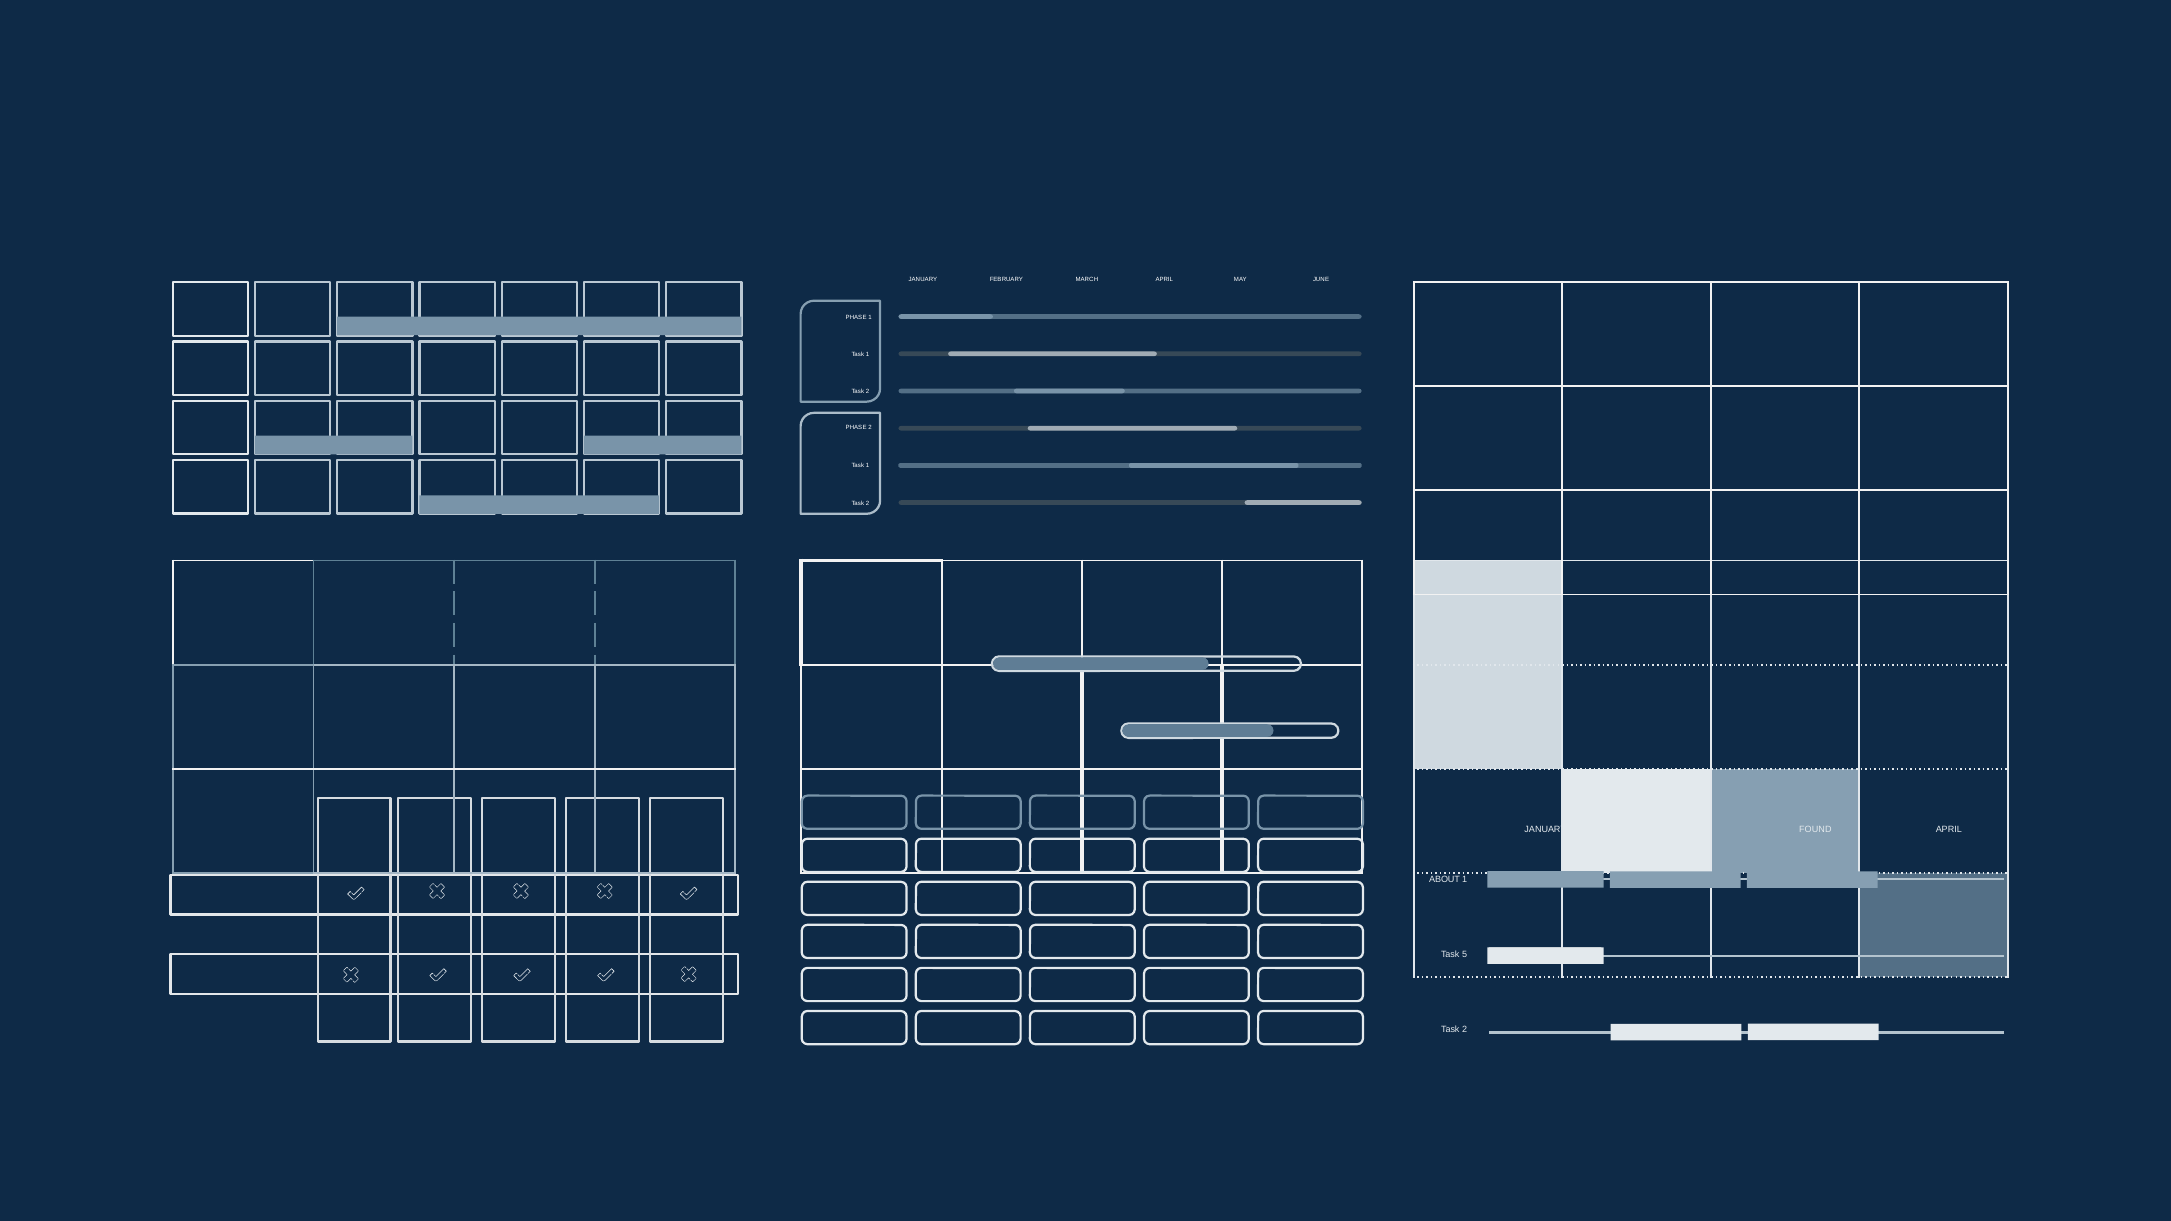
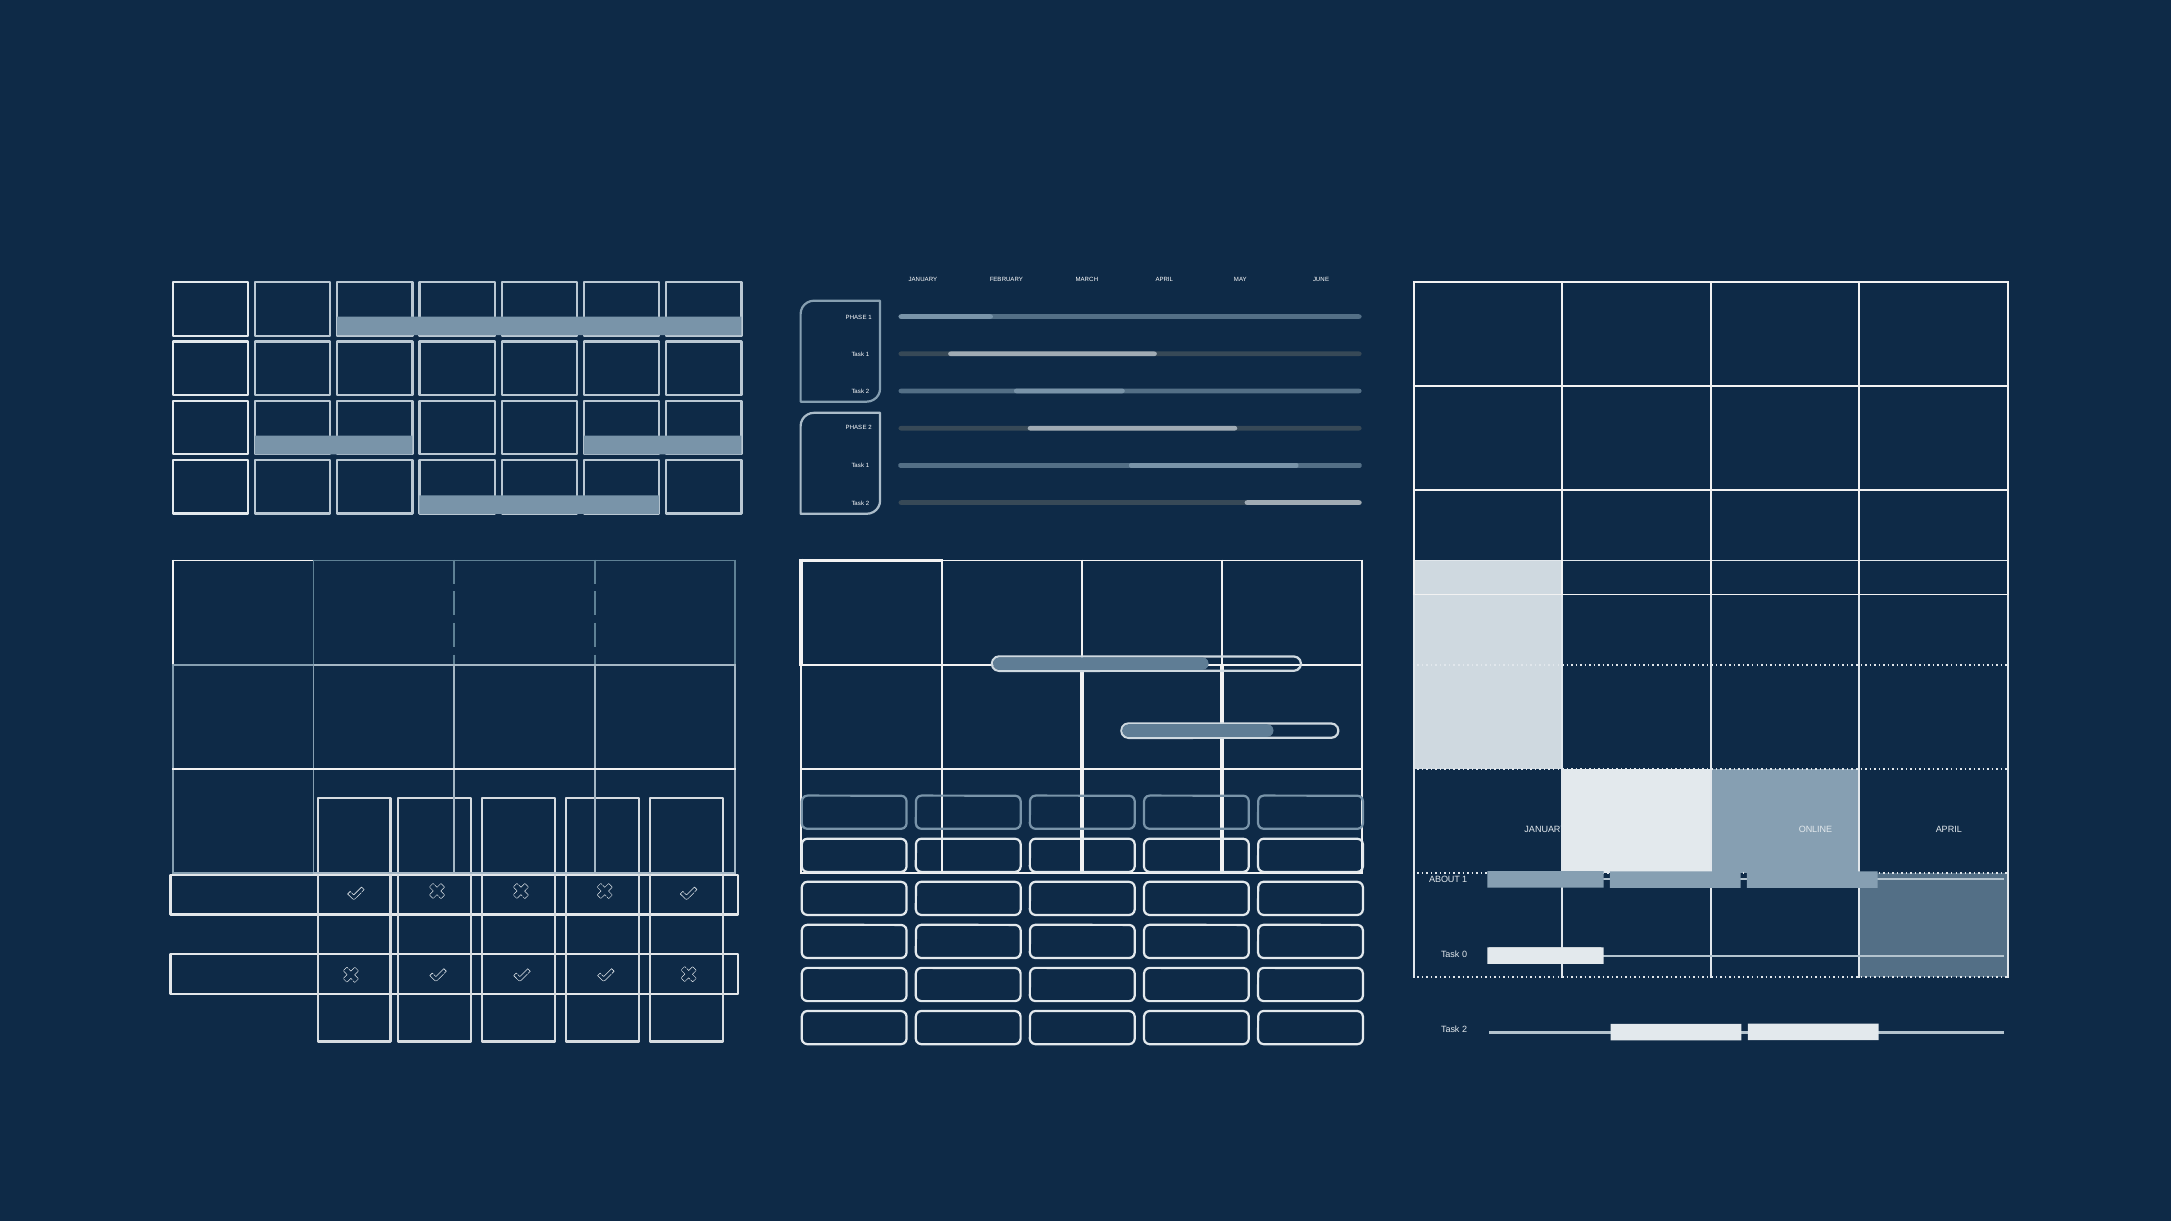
FOUND: FOUND -> ONLINE
5: 5 -> 0
